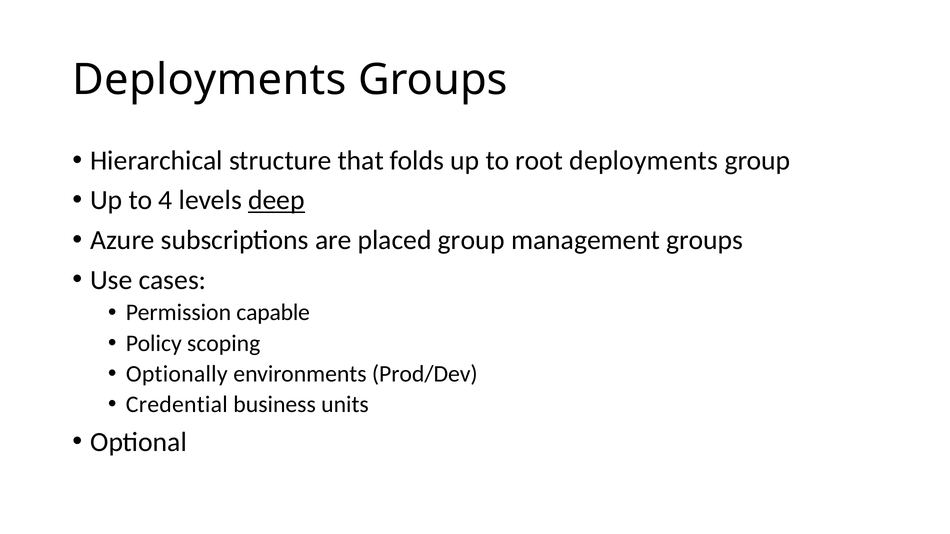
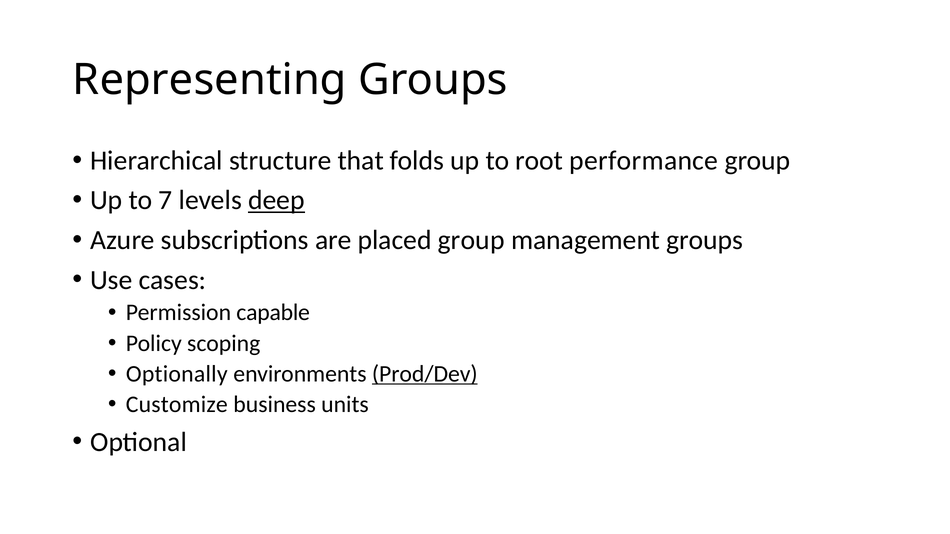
Deployments at (209, 80): Deployments -> Representing
root deployments: deployments -> performance
4: 4 -> 7
Prod/Dev underline: none -> present
Credential: Credential -> Customize
